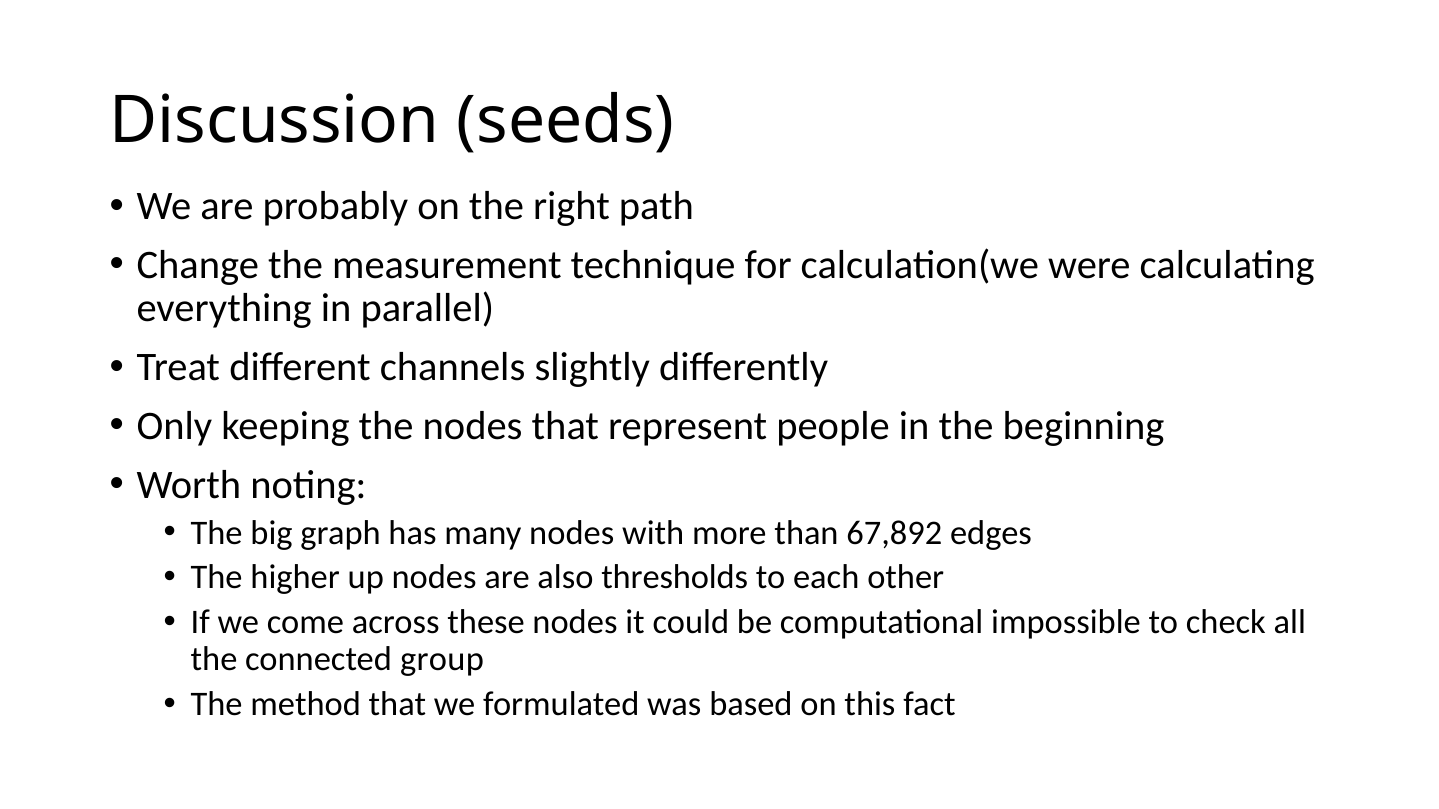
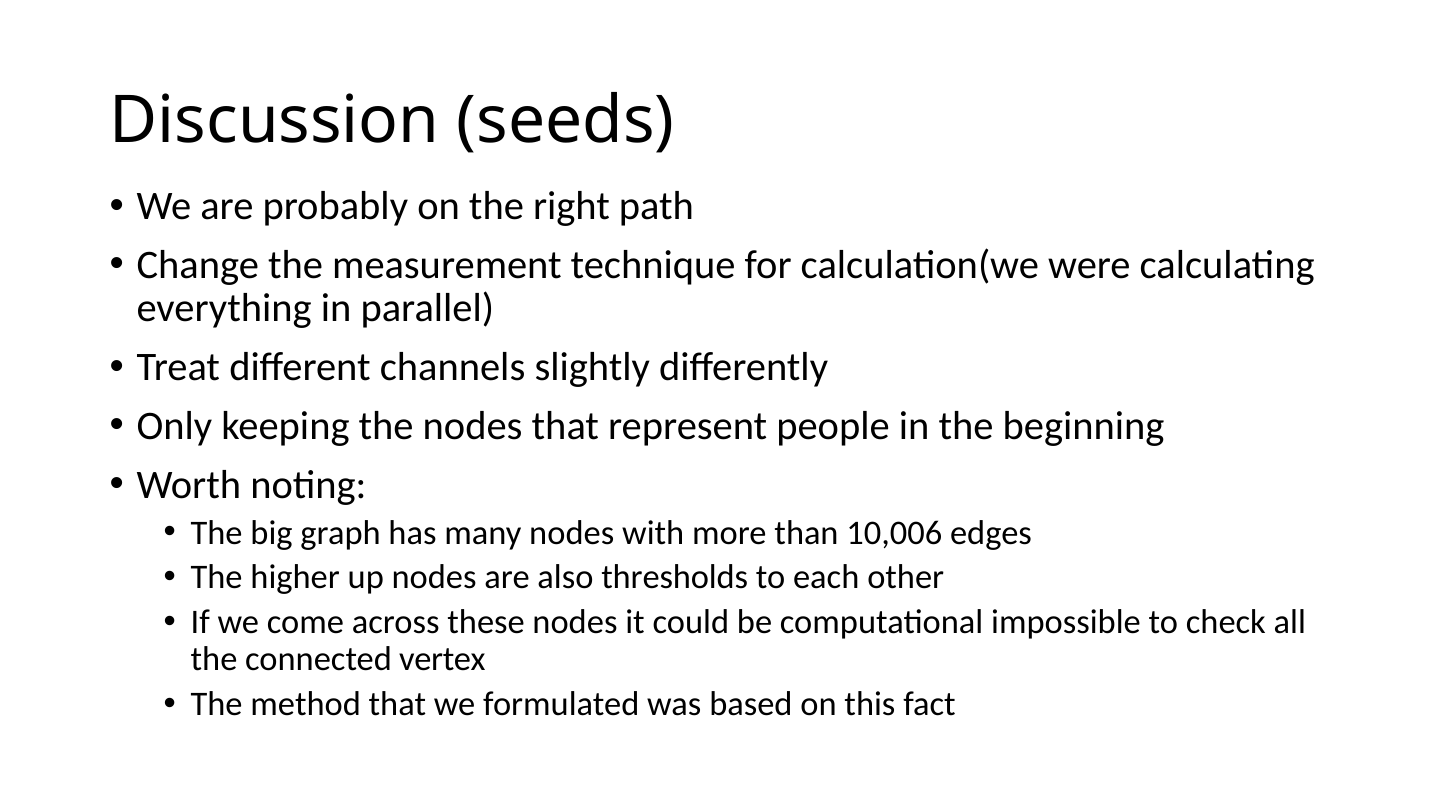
67,892: 67,892 -> 10,006
group: group -> vertex
